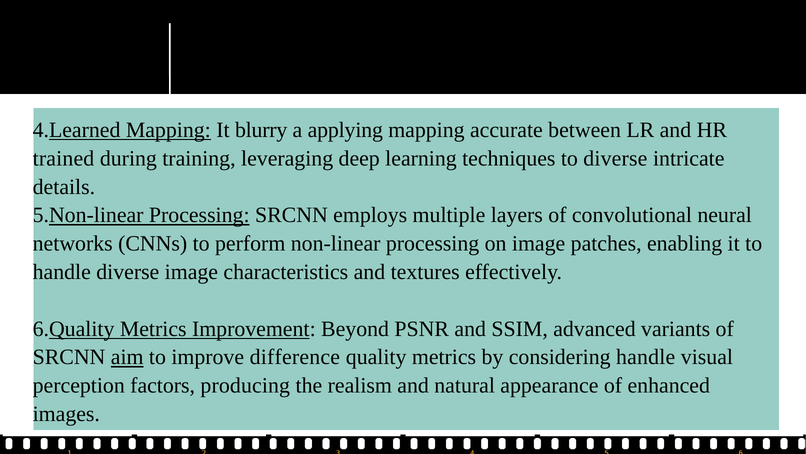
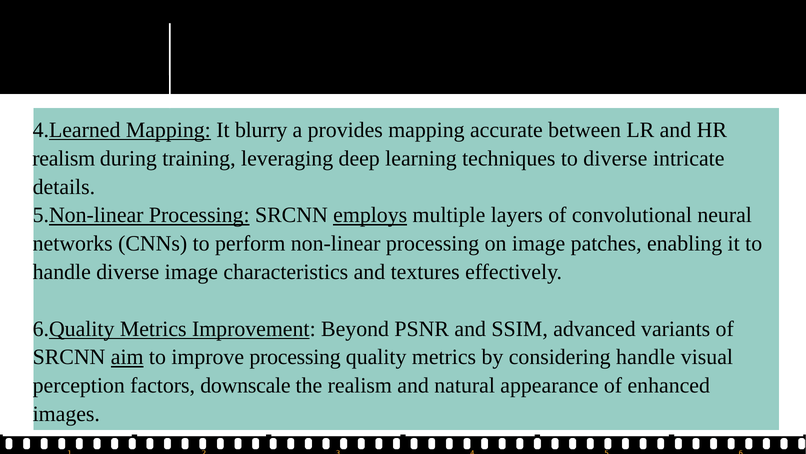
applying: applying -> provides
trained at (63, 158): trained -> realism
employs underline: none -> present
improve difference: difference -> processing
producing: producing -> downscale
